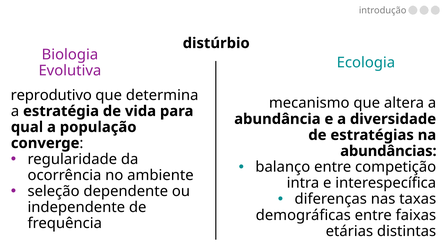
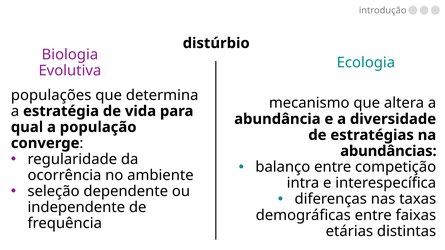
reprodutivo: reprodutivo -> populações
